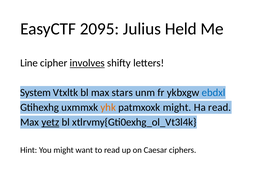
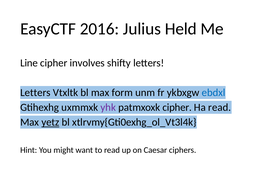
2095: 2095 -> 2016
involves underline: present -> none
System at (35, 93): System -> Letters
stars: stars -> form
yhk colour: orange -> purple
patmxoxk might: might -> cipher
